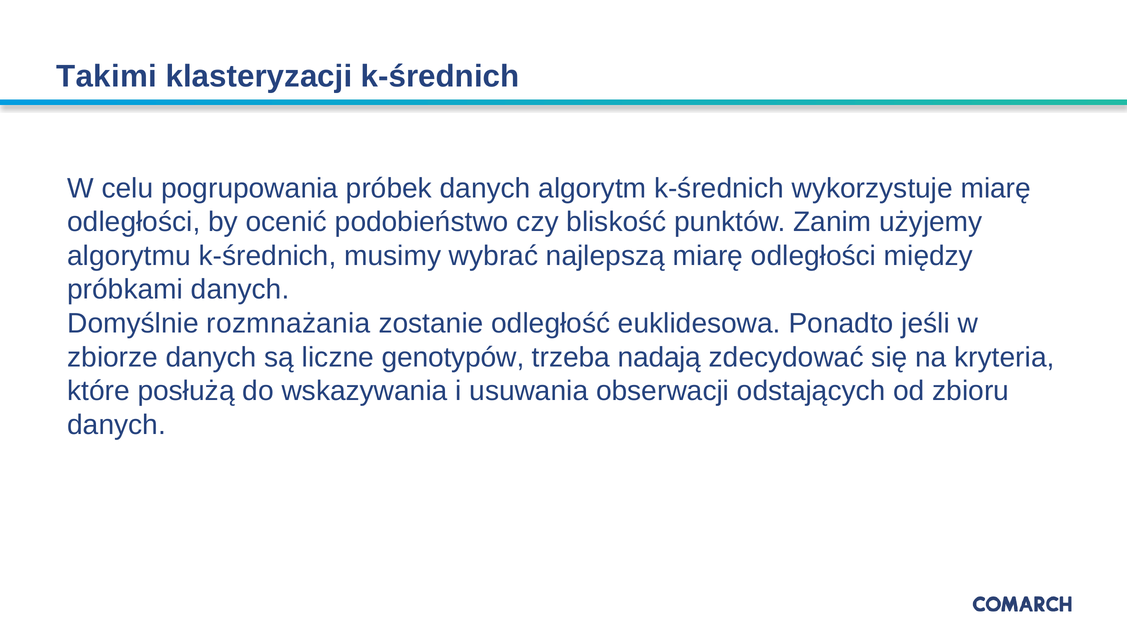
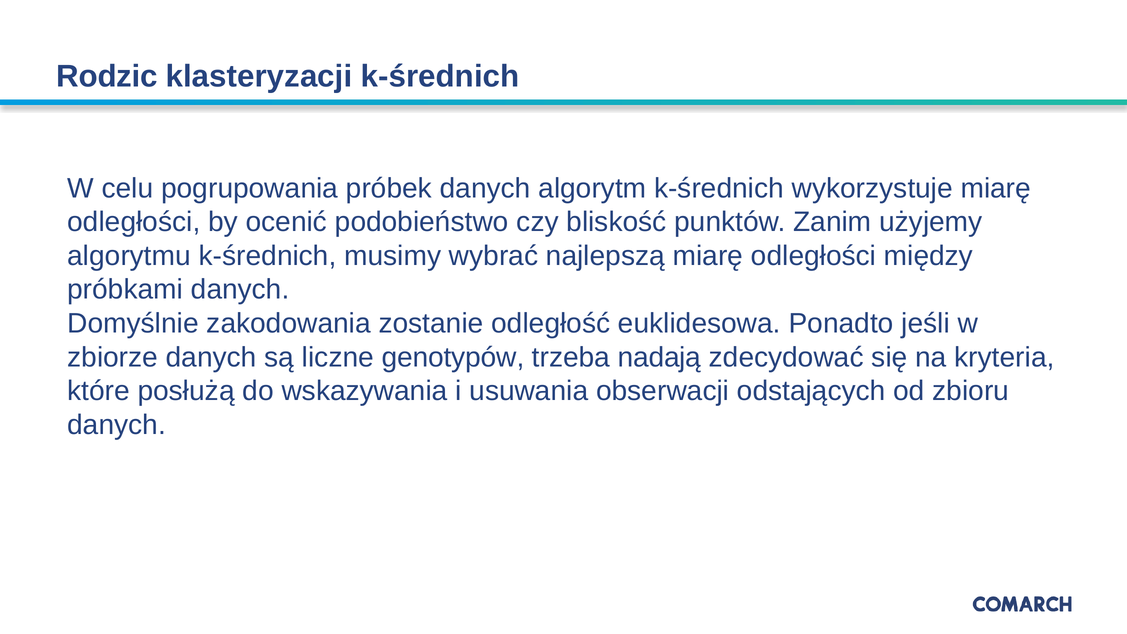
Takimi: Takimi -> Rodzic
rozmnażania: rozmnażania -> zakodowania
